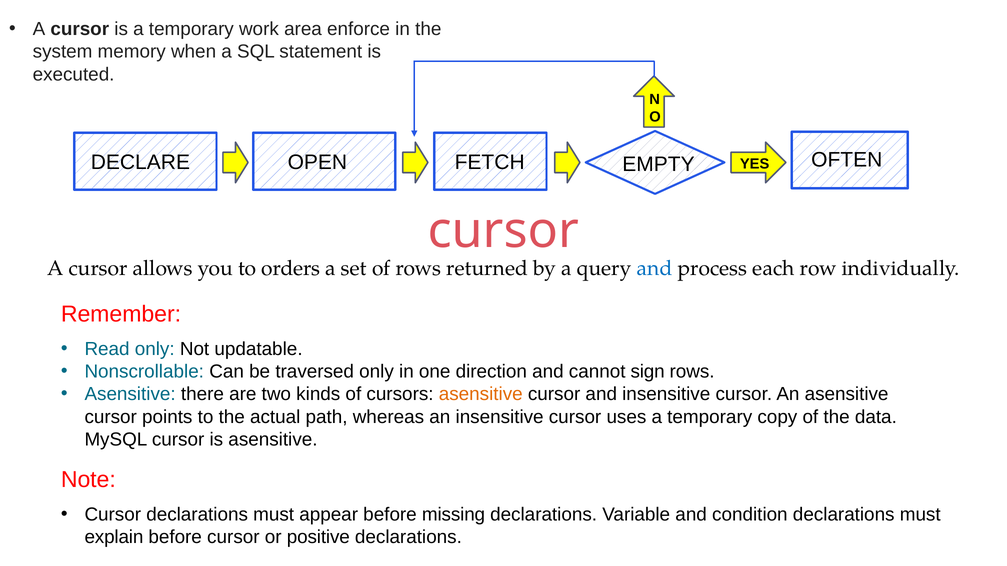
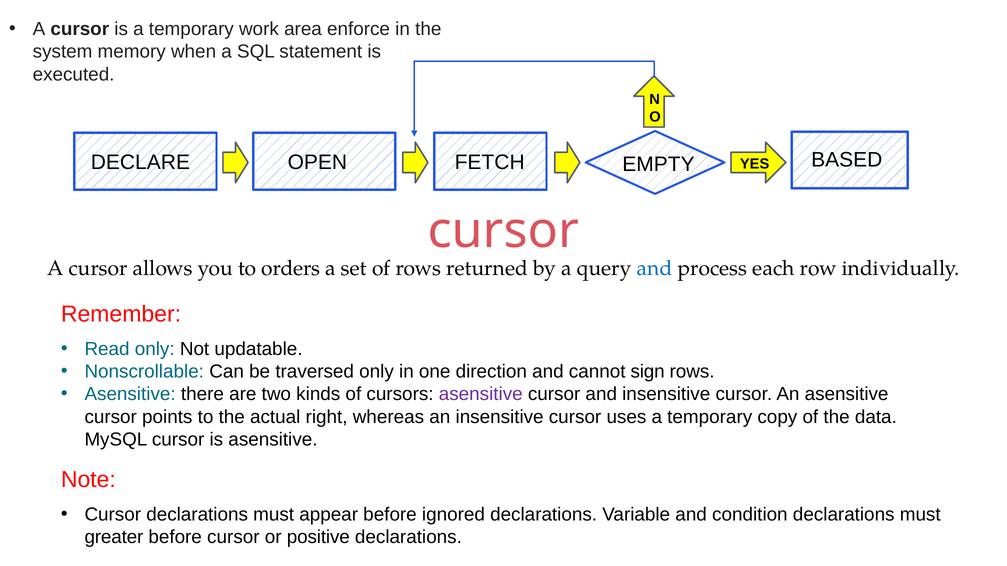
OFTEN: OFTEN -> BASED
asensitive at (481, 395) colour: orange -> purple
path: path -> right
missing: missing -> ignored
explain: explain -> greater
